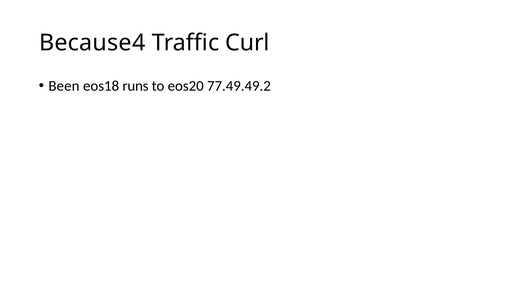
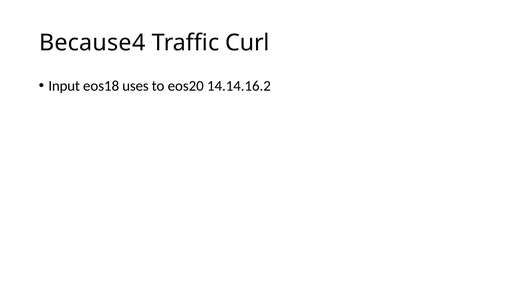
Been: Been -> Input
runs: runs -> uses
77.49.49.2: 77.49.49.2 -> 14.14.16.2
